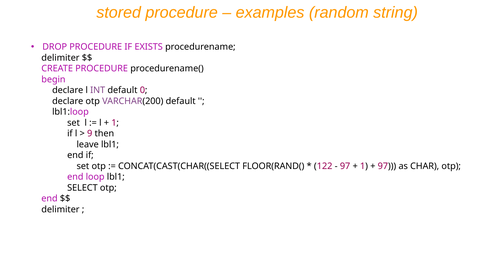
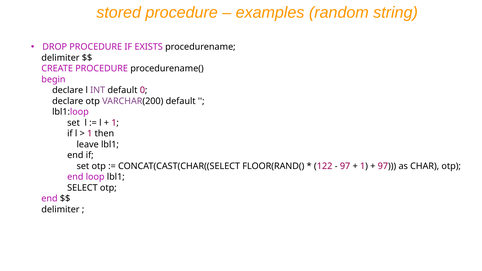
9 at (90, 134): 9 -> 1
